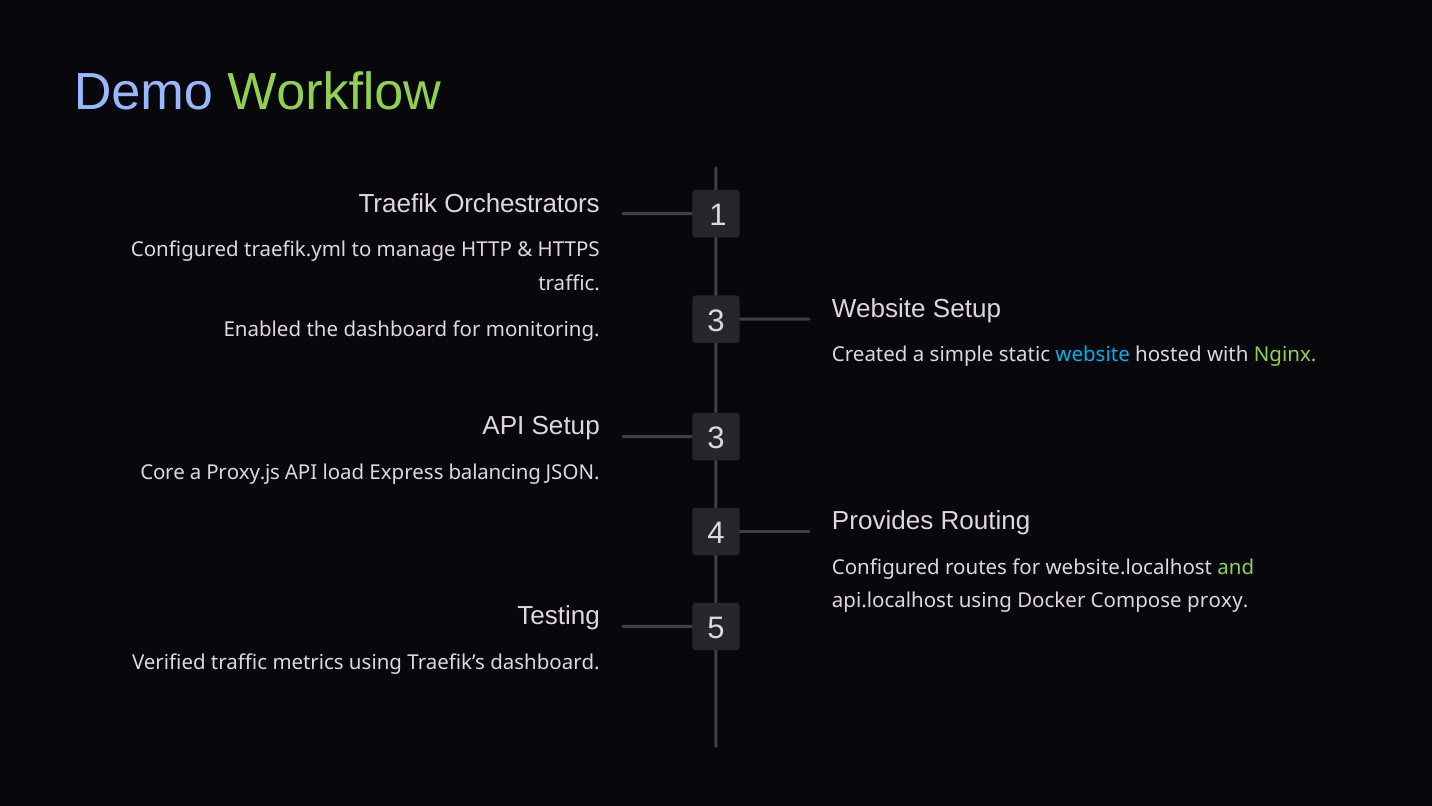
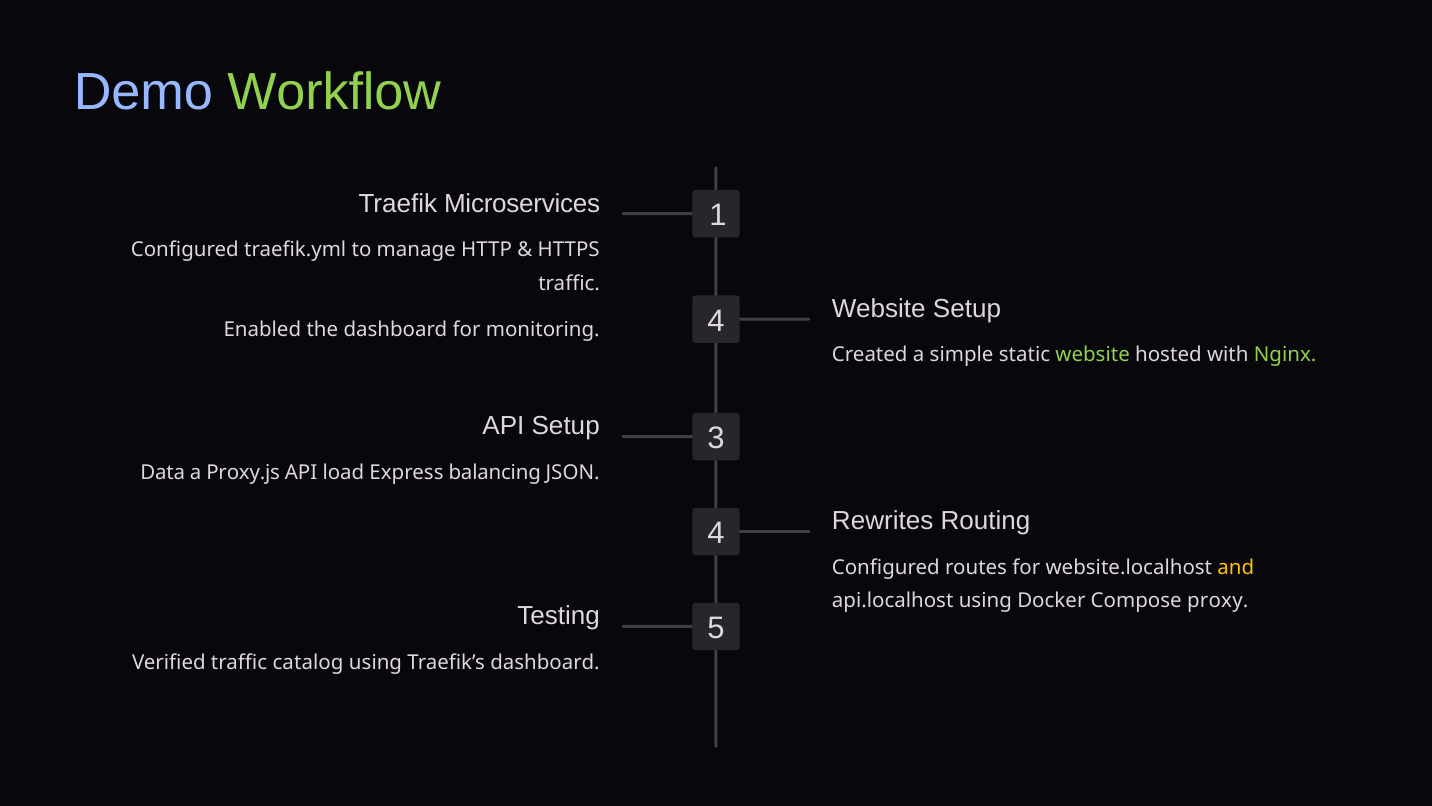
Orchestrators: Orchestrators -> Microservices
monitoring 3: 3 -> 4
website at (1093, 355) colour: light blue -> light green
Core: Core -> Data
Provides: Provides -> Rewrites
and colour: light green -> yellow
metrics: metrics -> catalog
